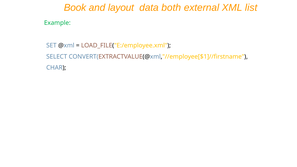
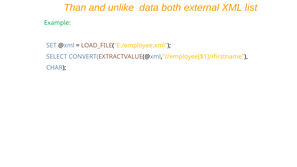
Book: Book -> Than
layout: layout -> unlike
